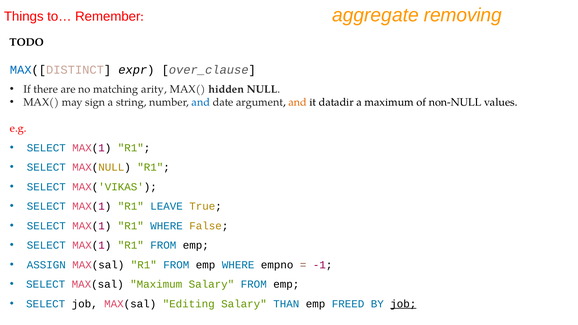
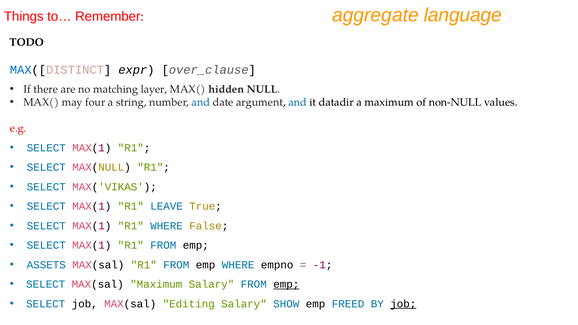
removing: removing -> language
arity: arity -> layer
sign: sign -> four
and at (298, 102) colour: orange -> blue
ASSIGN: ASSIGN -> ASSETS
emp at (286, 284) underline: none -> present
THAN: THAN -> SHOW
